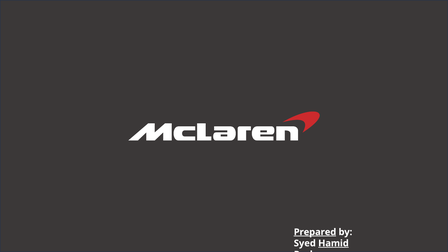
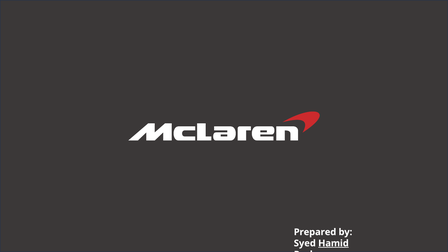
Prepared underline: present -> none
